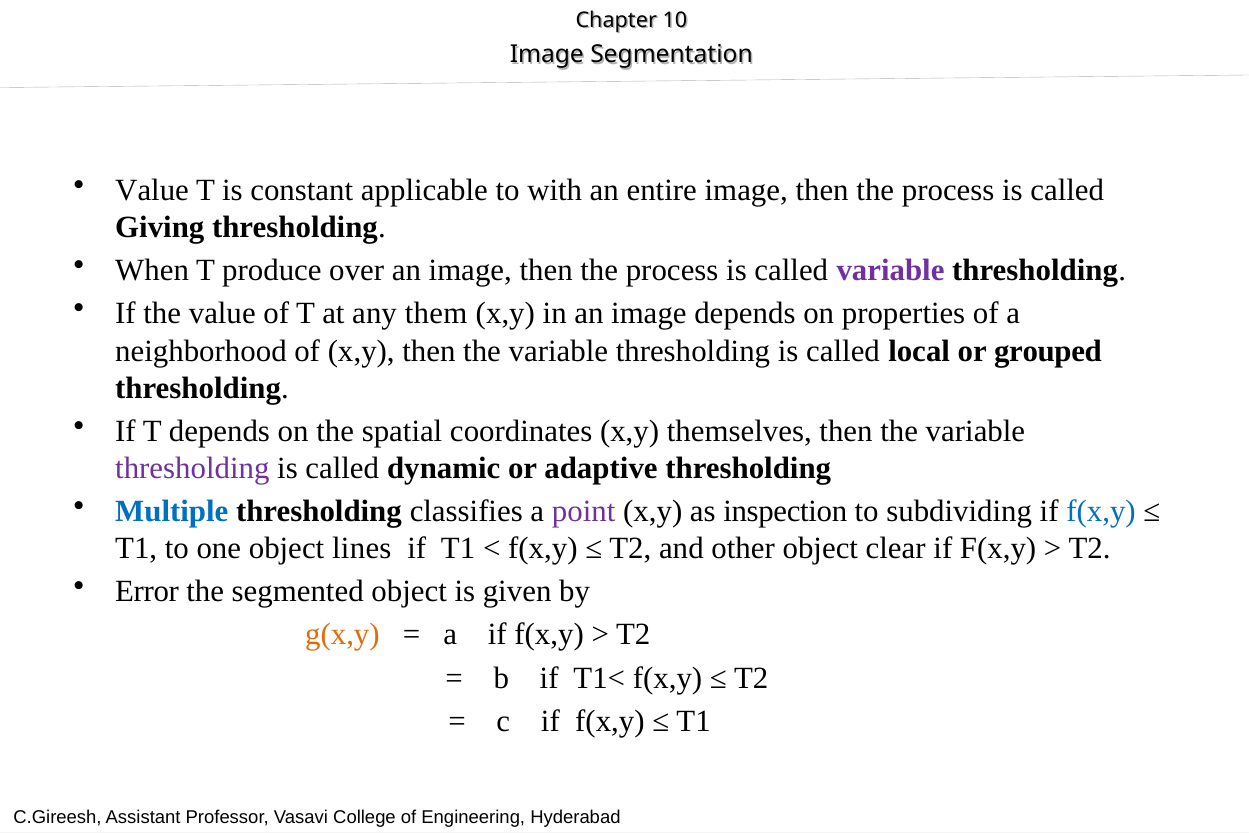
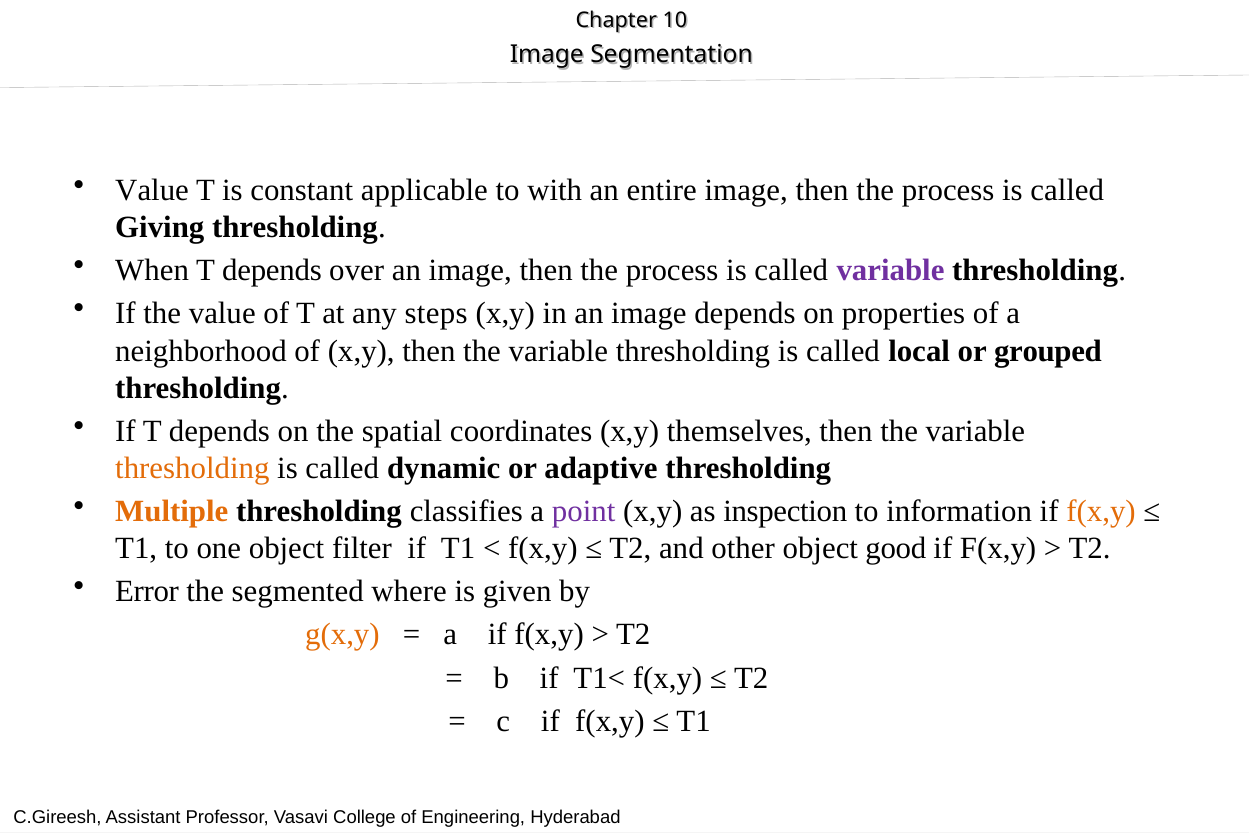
When T produce: produce -> depends
them: them -> steps
thresholding at (192, 468) colour: purple -> orange
Multiple colour: blue -> orange
subdividing: subdividing -> information
f(x,y at (1101, 511) colour: blue -> orange
lines: lines -> filter
clear: clear -> good
segmented object: object -> where
